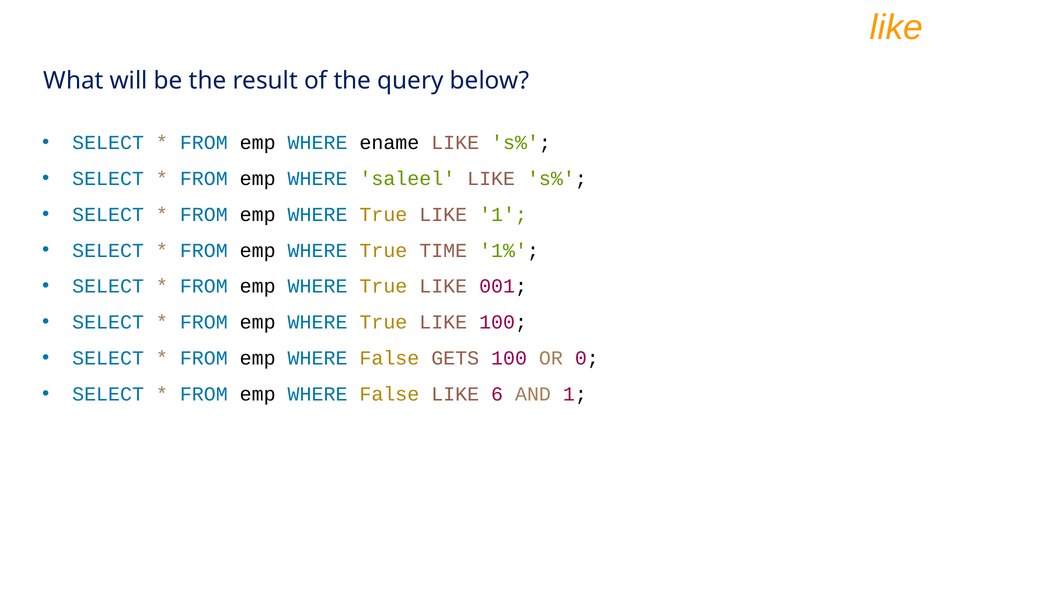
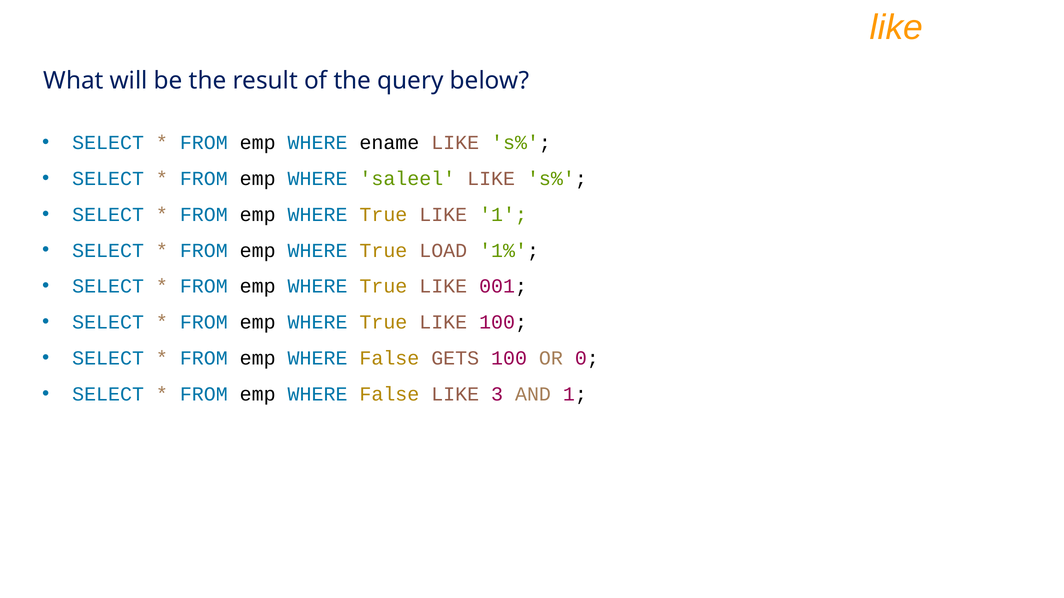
TIME: TIME -> LOAD
6: 6 -> 3
